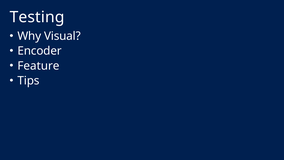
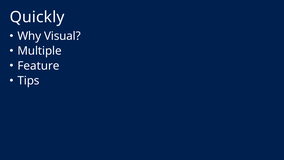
Testing: Testing -> Quickly
Encoder: Encoder -> Multiple
